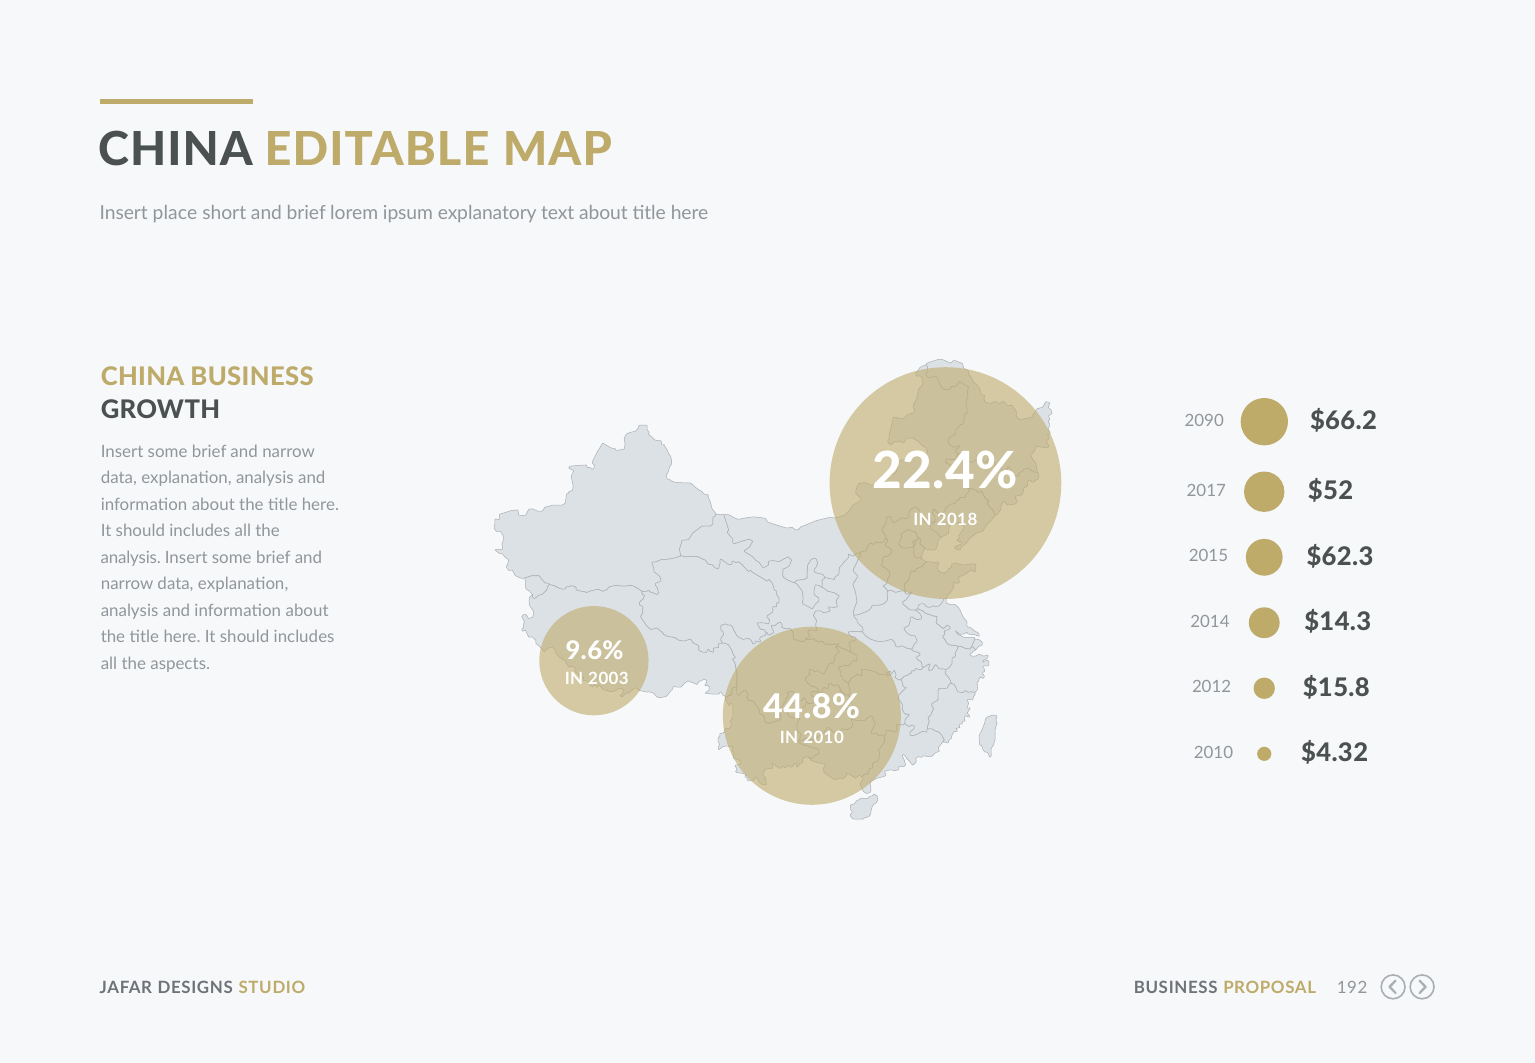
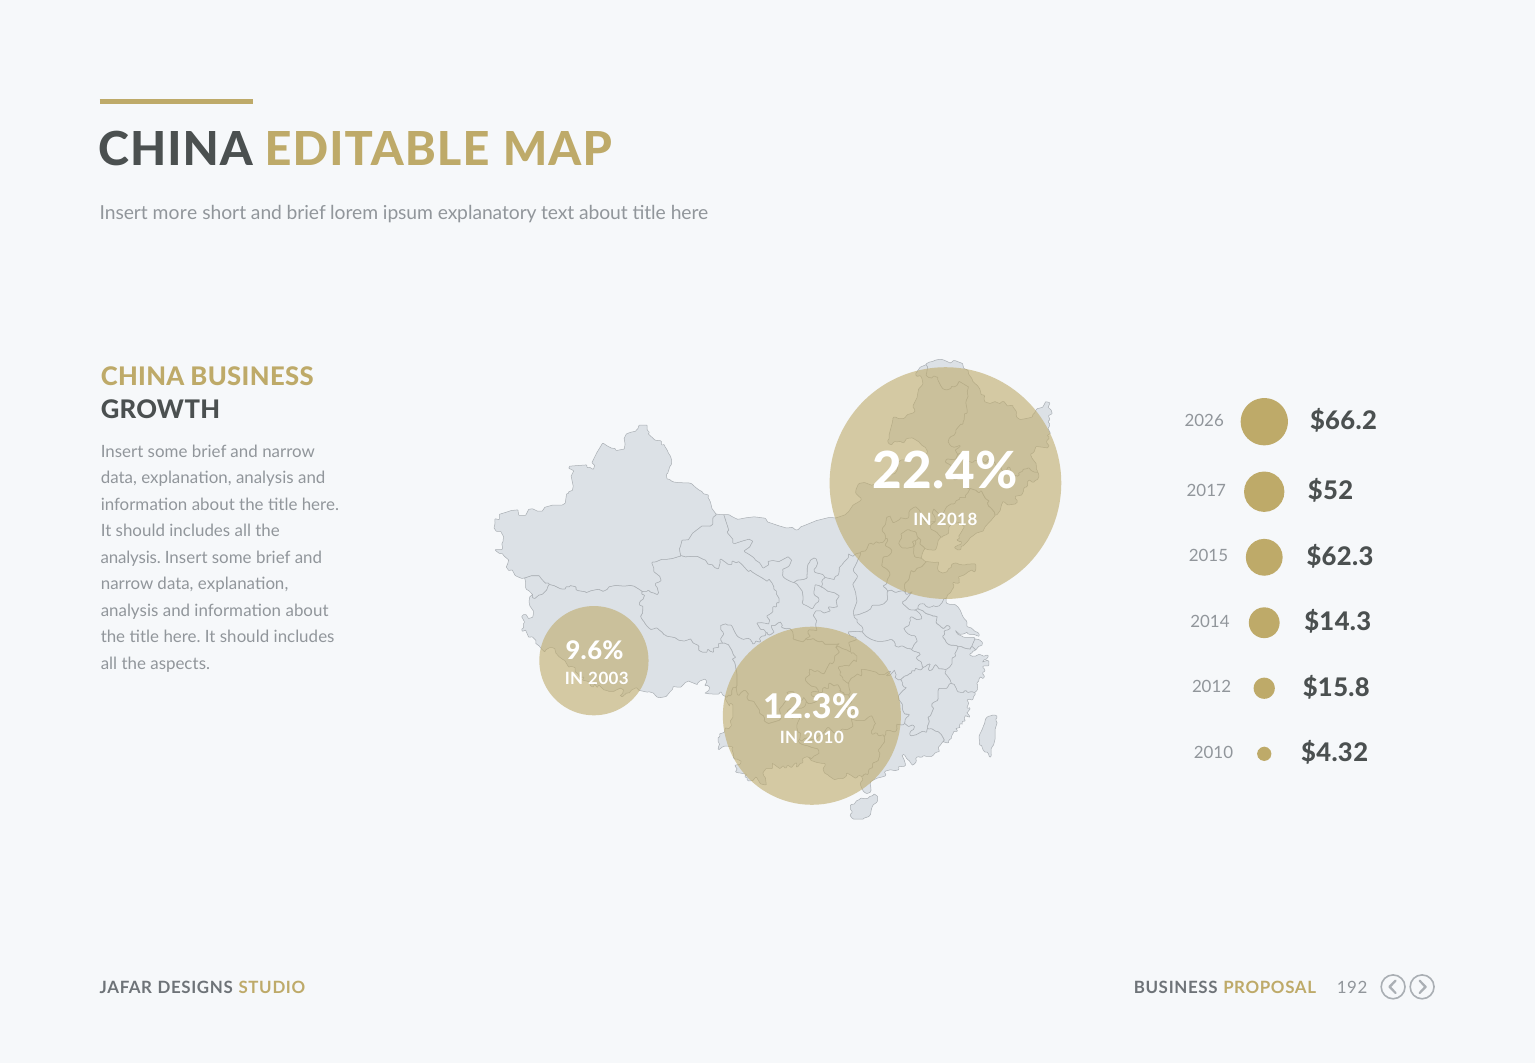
place: place -> more
2090: 2090 -> 2026
44.8%: 44.8% -> 12.3%
